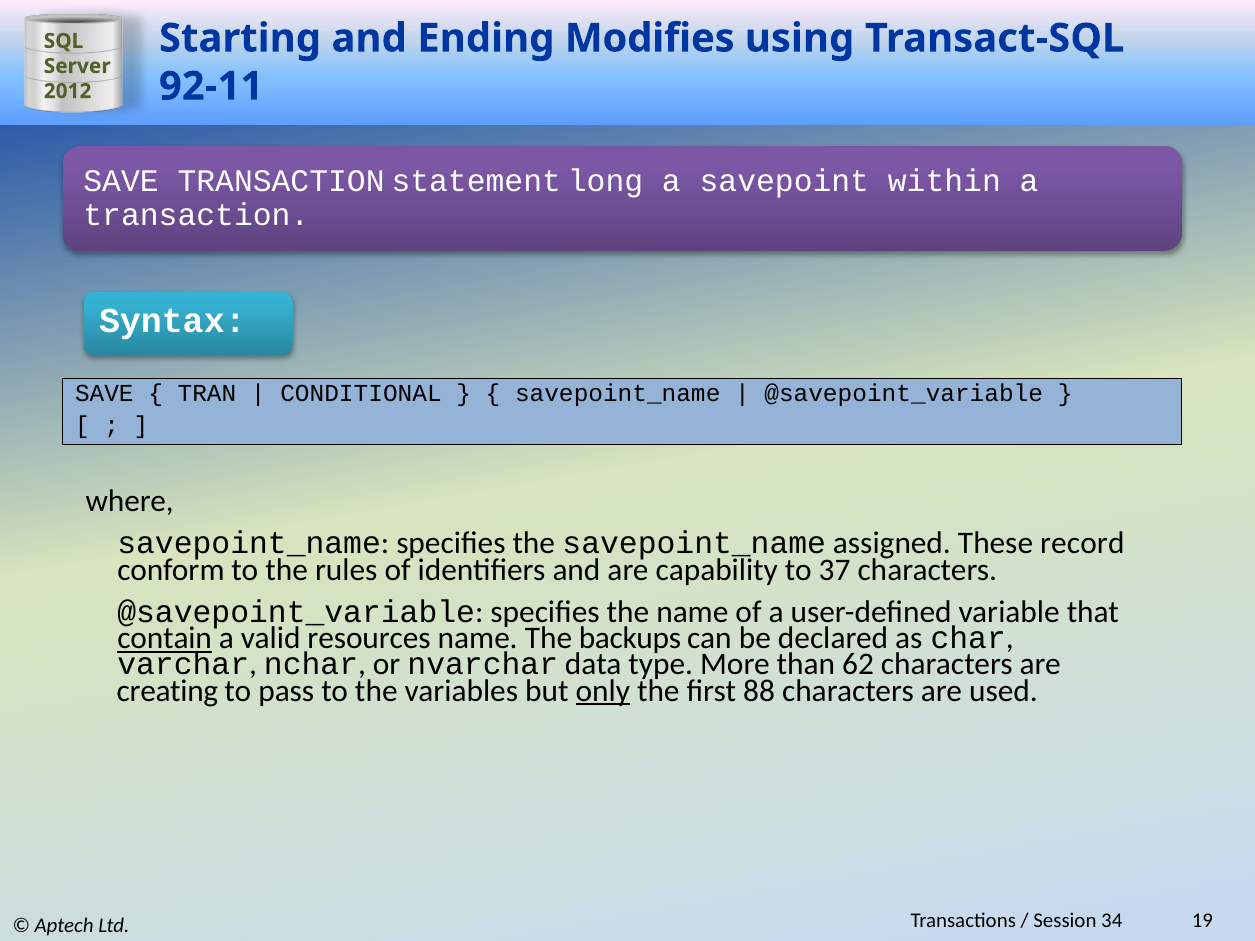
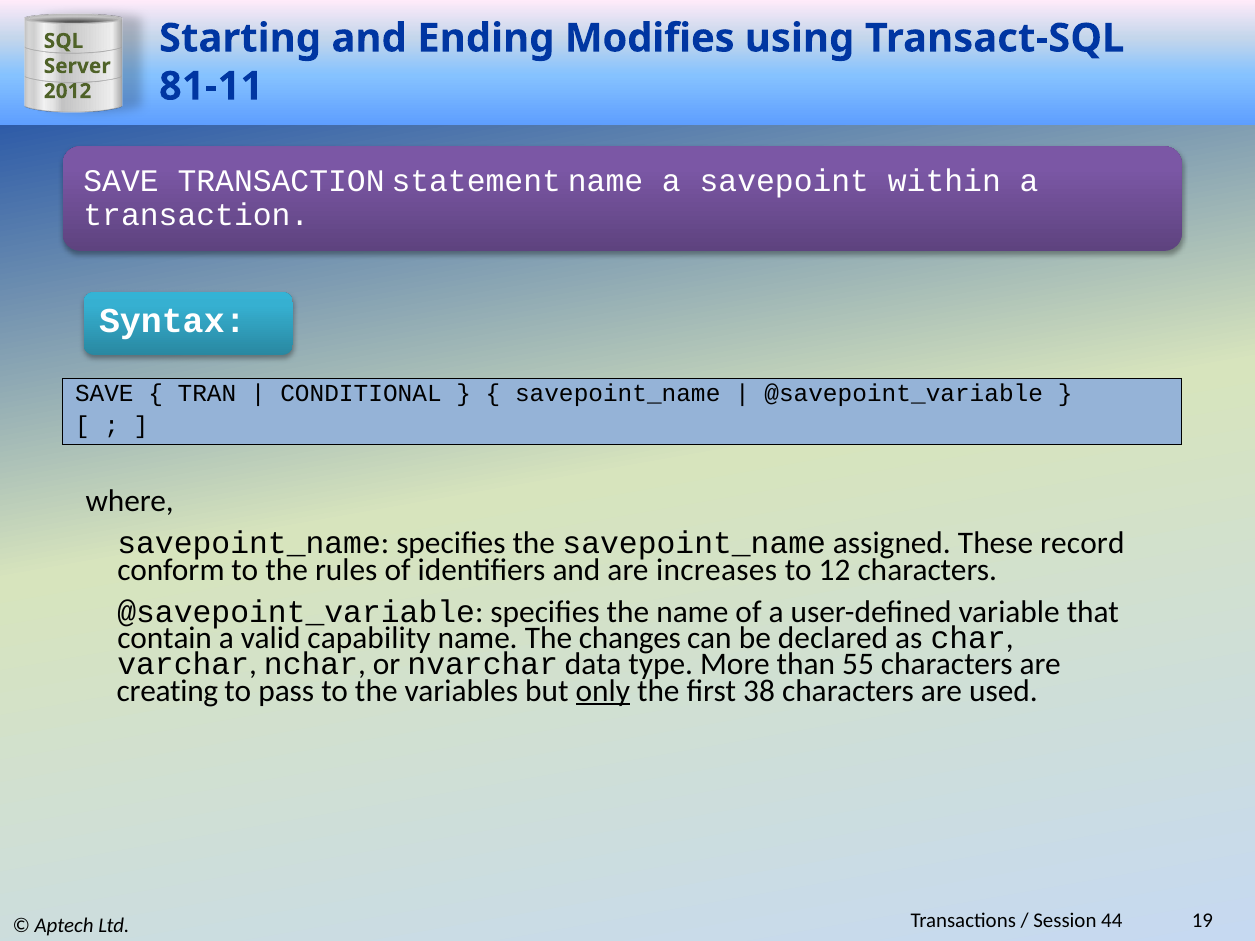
92-11: 92-11 -> 81-11
statement long: long -> name
capability: capability -> increases
37: 37 -> 12
contain underline: present -> none
resources: resources -> capability
backups: backups -> changes
62: 62 -> 55
88: 88 -> 38
34: 34 -> 44
